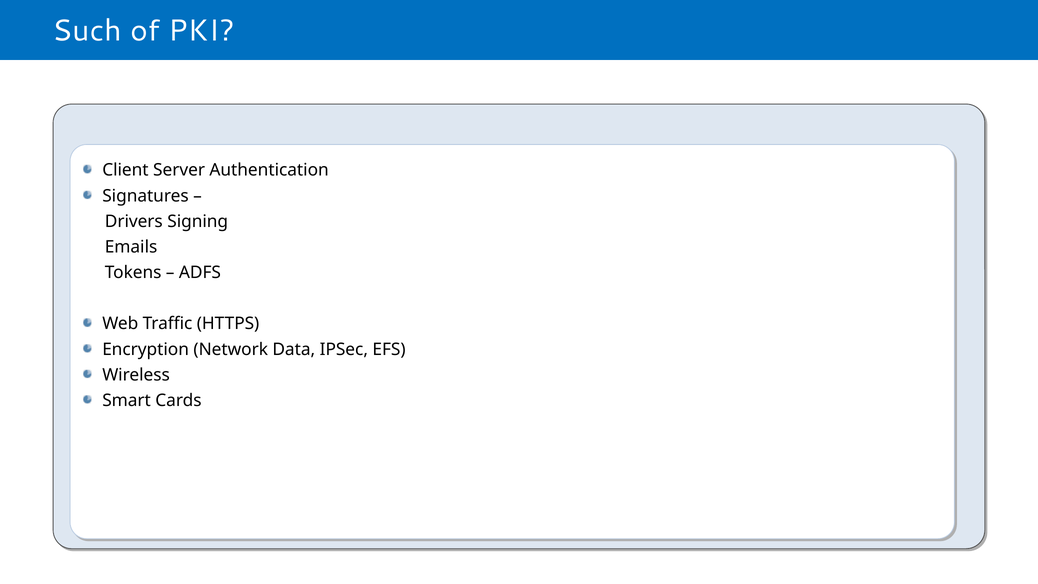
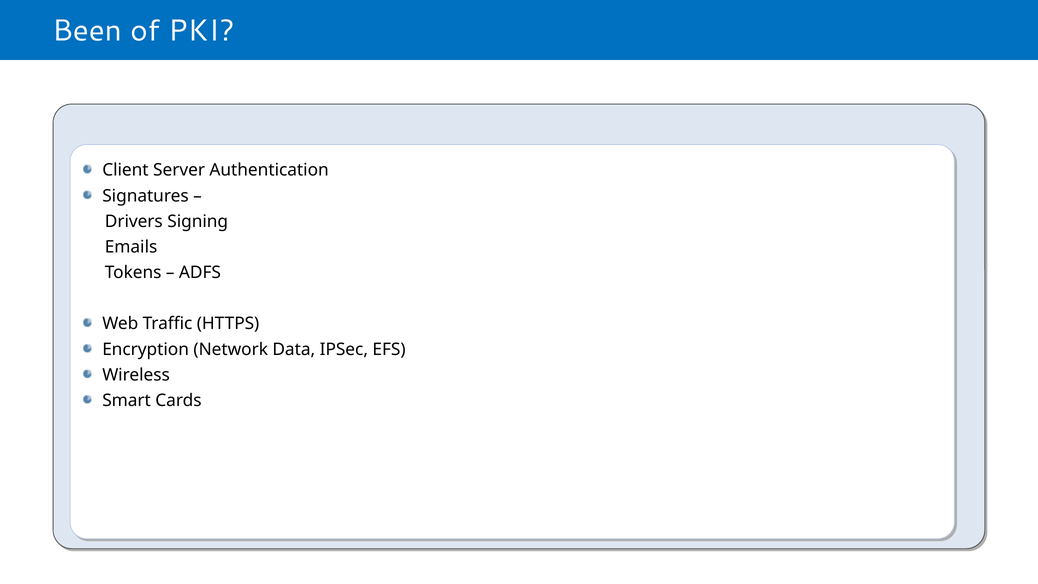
Such: Such -> Been
